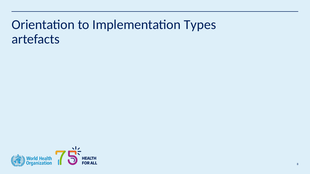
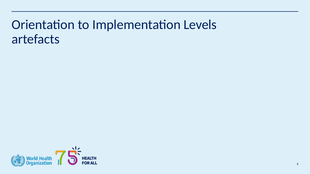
Types: Types -> Levels
